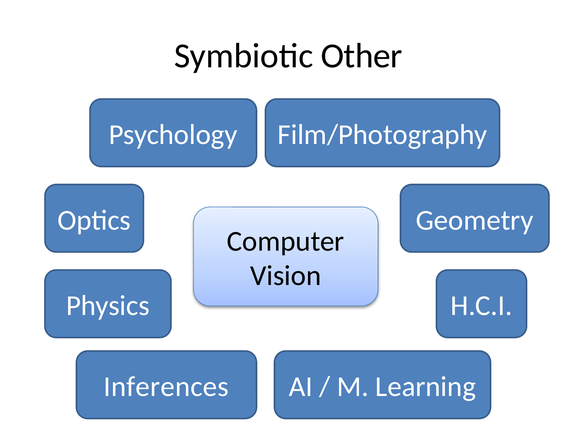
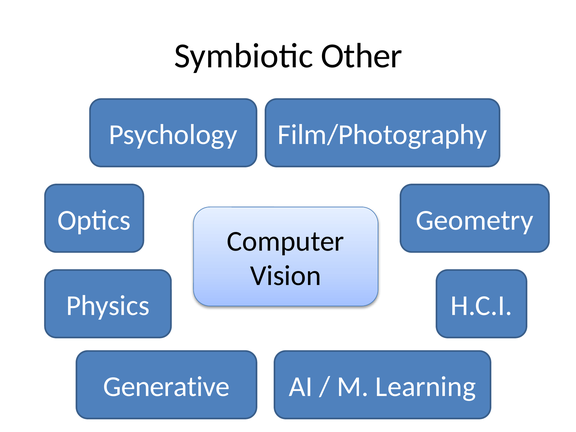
Inferences: Inferences -> Generative
